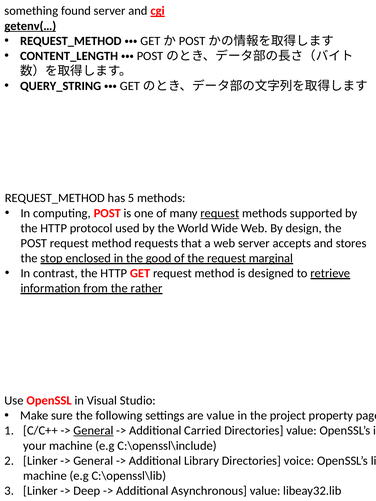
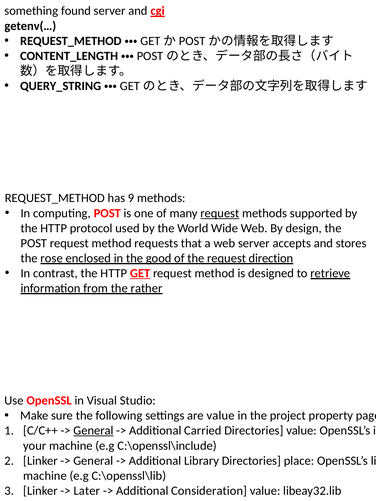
getenv(… underline: present -> none
5: 5 -> 9
stop: stop -> rose
marginal: marginal -> direction
GET underline: none -> present
voice: voice -> place
Deep: Deep -> Later
Asynchronous: Asynchronous -> Consideration
